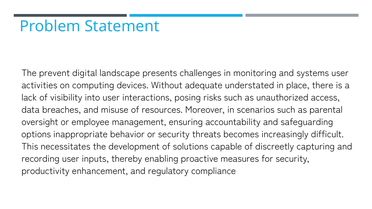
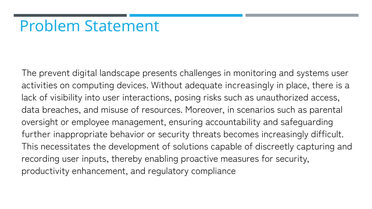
adequate understated: understated -> increasingly
options: options -> further
